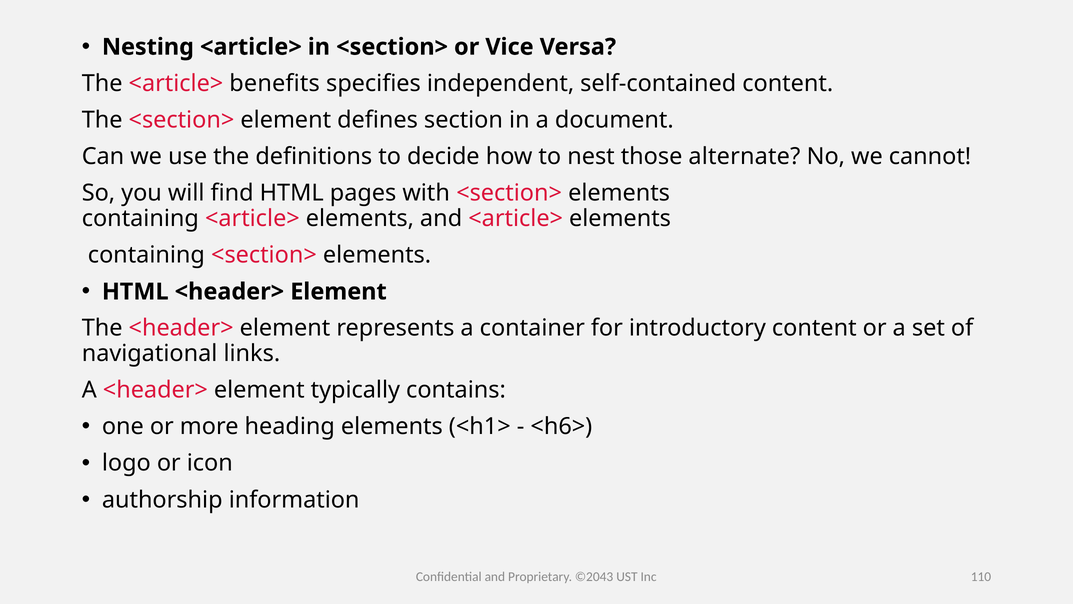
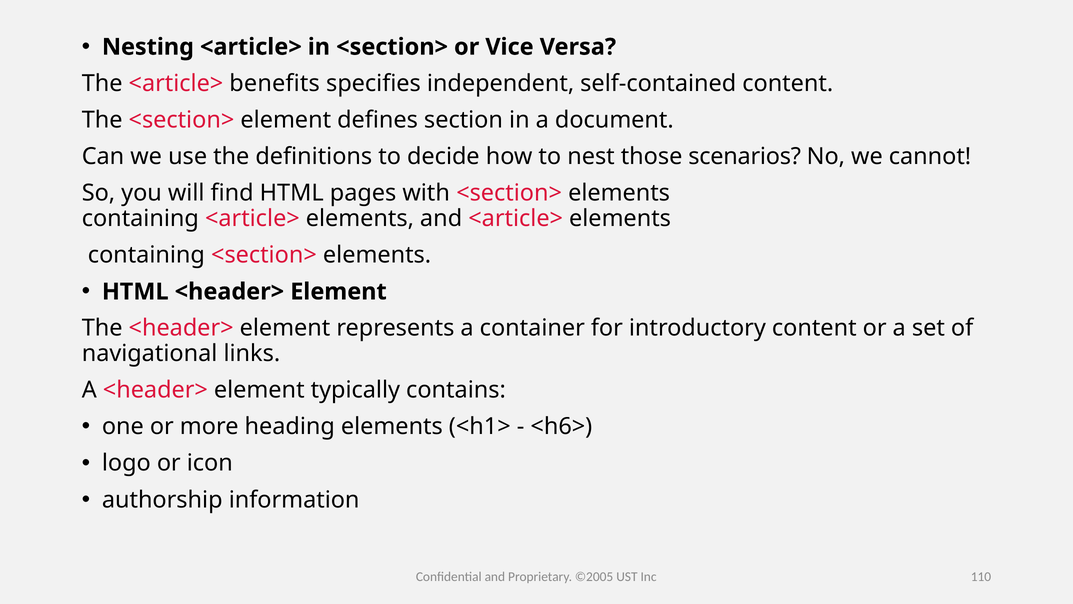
alternate: alternate -> scenarios
©2043: ©2043 -> ©2005
